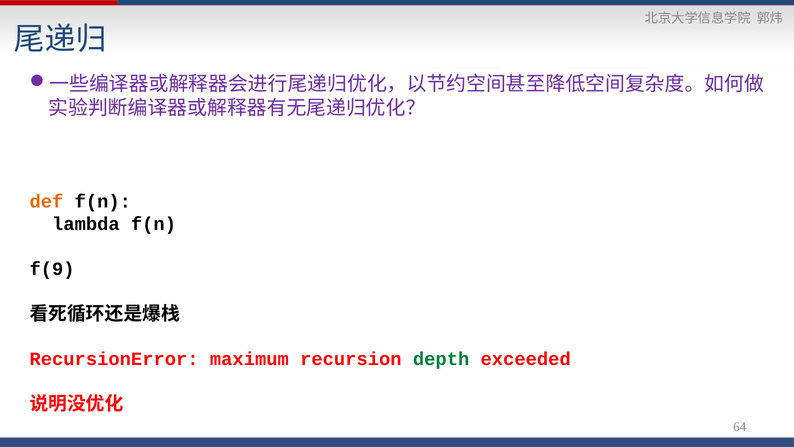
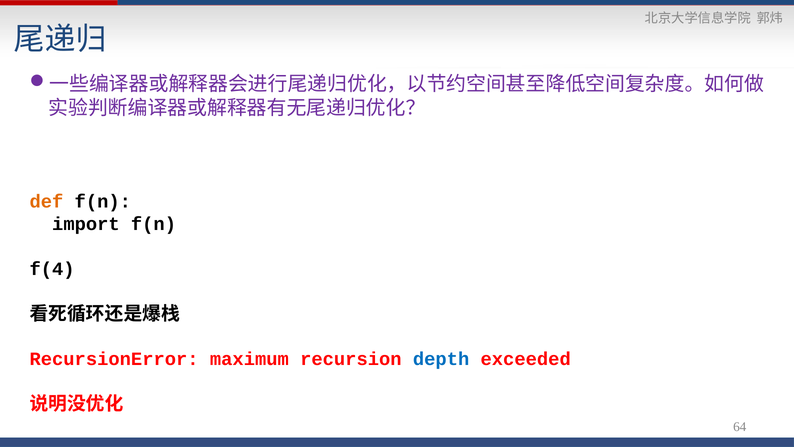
lambda: lambda -> import
f(9: f(9 -> f(4
depth colour: green -> blue
